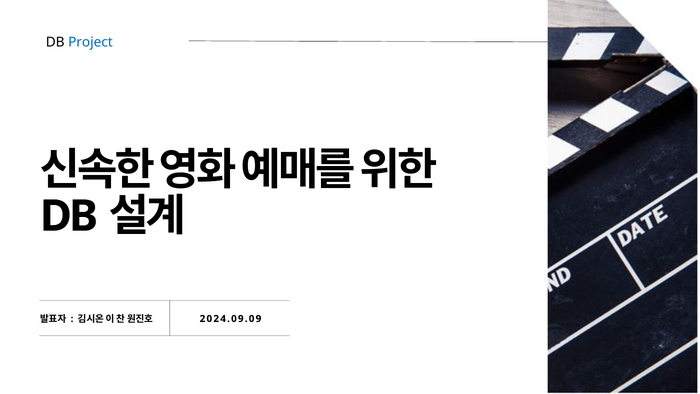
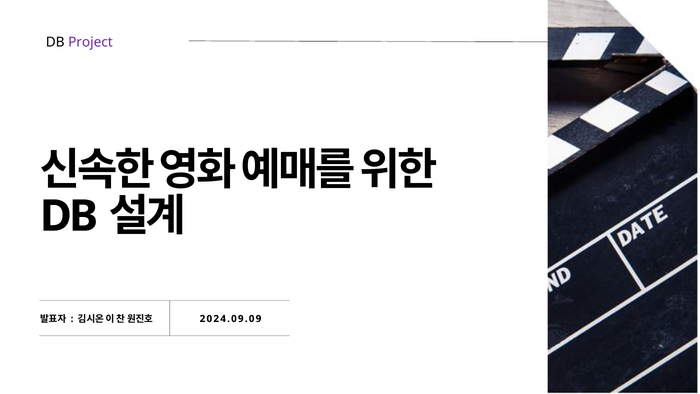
Project colour: blue -> purple
